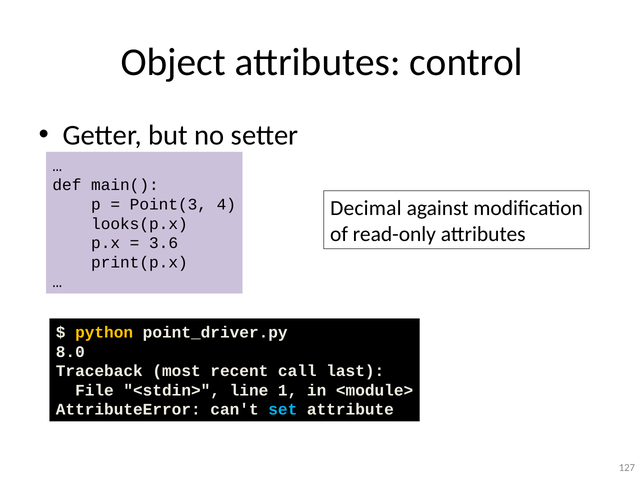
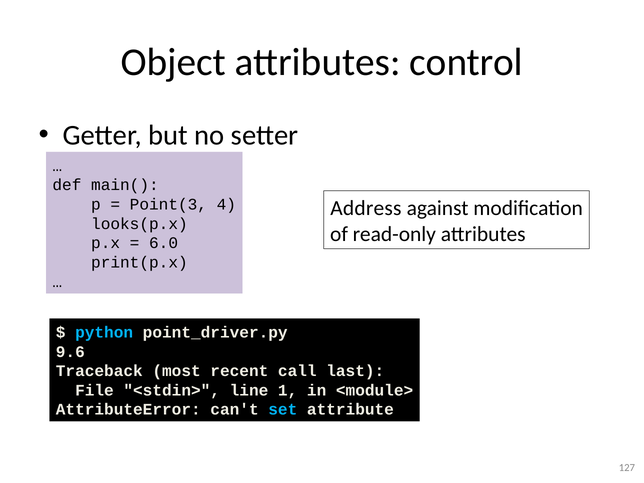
Decimal: Decimal -> Address
3.6: 3.6 -> 6.0
python colour: yellow -> light blue
8.0: 8.0 -> 9.6
